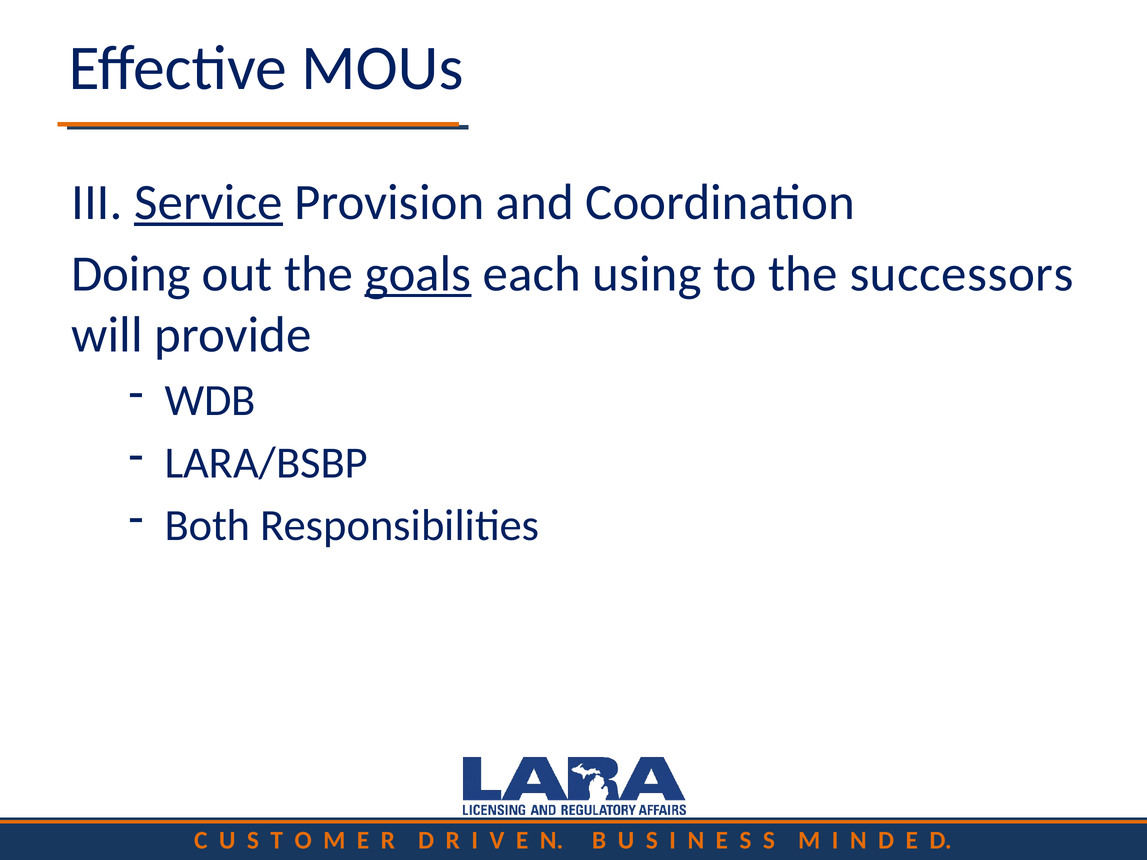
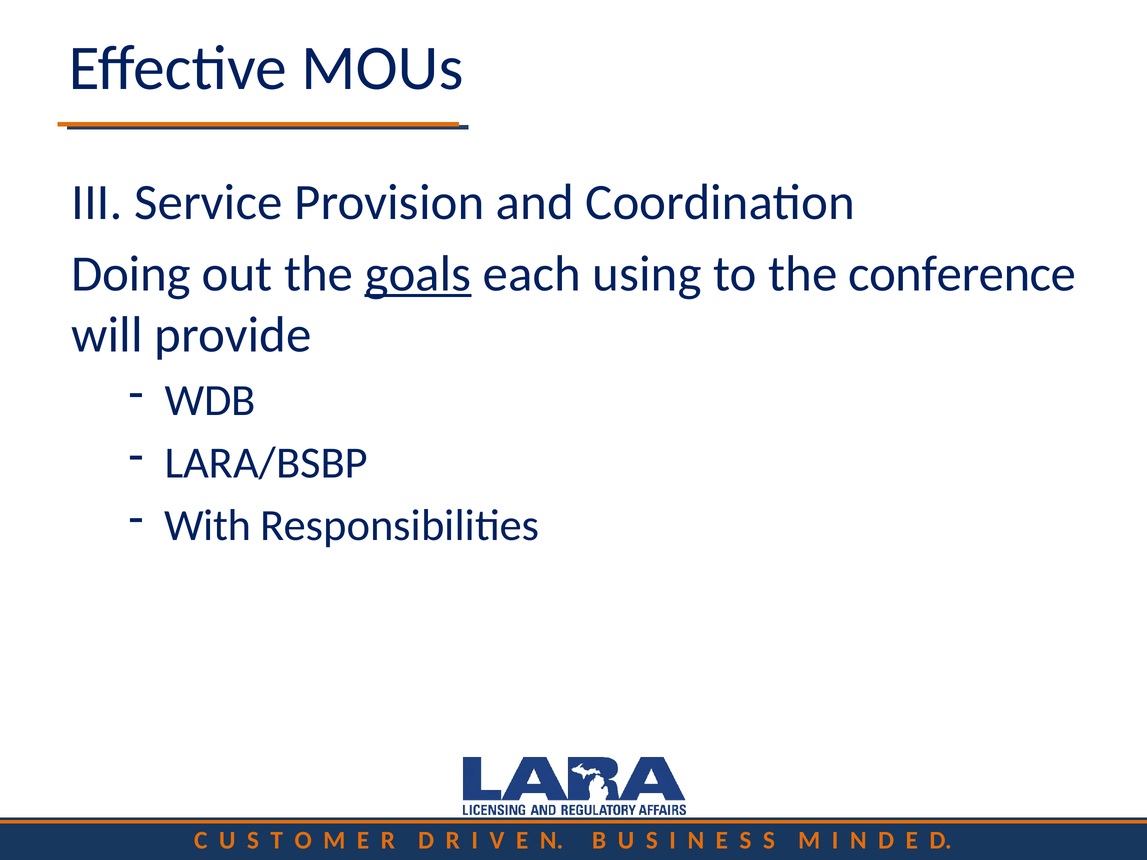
Service underline: present -> none
successors: successors -> conference
Both: Both -> With
